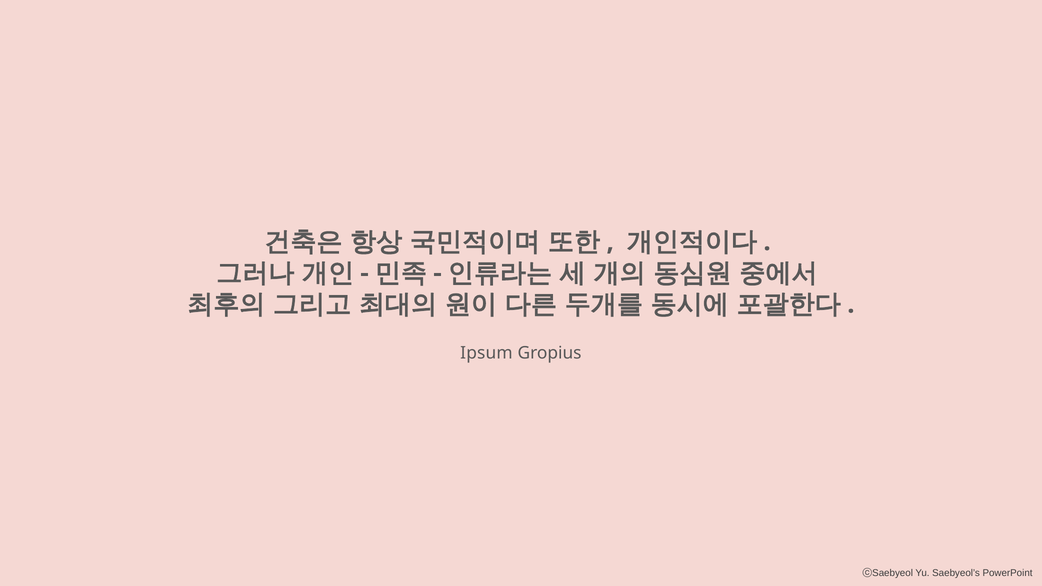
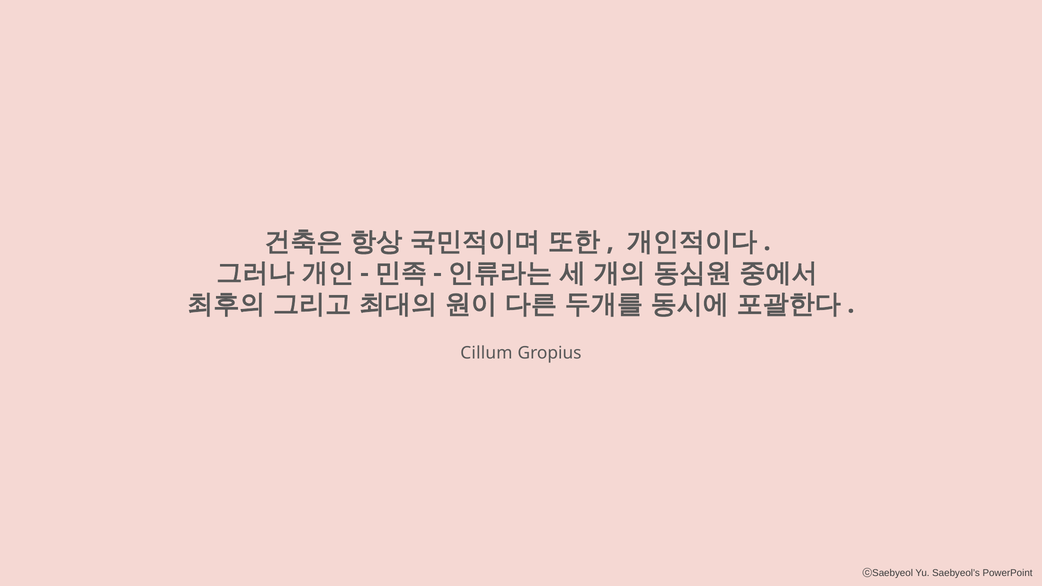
Ipsum: Ipsum -> Cillum
